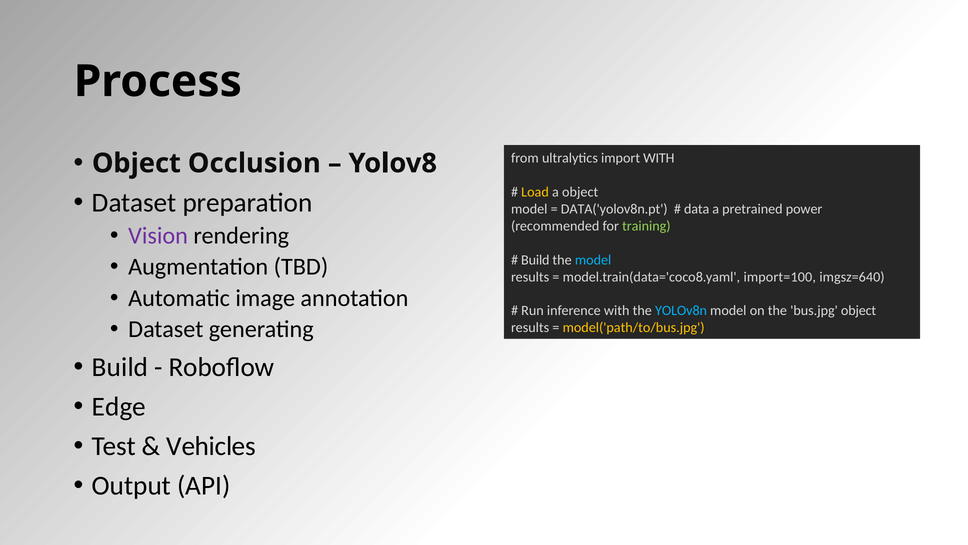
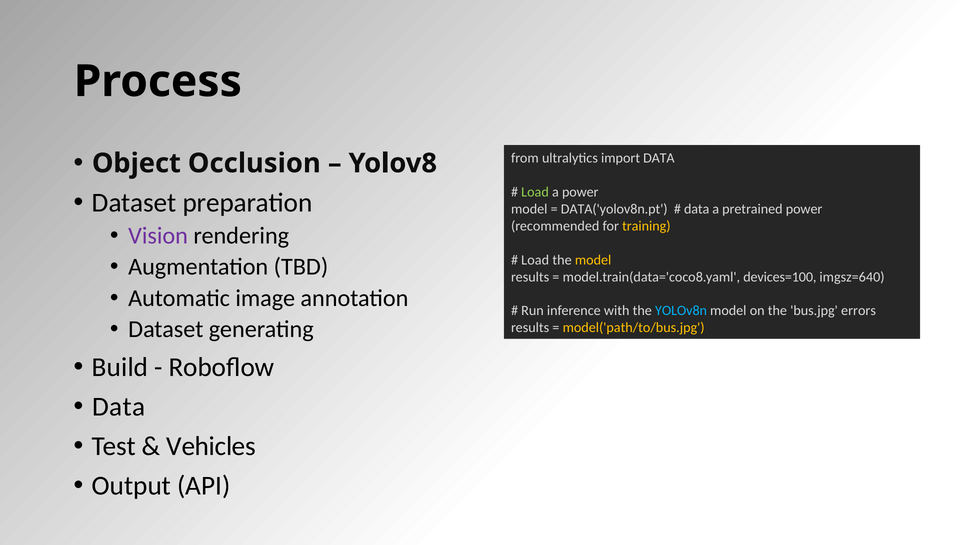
import WITH: WITH -> DATA
Load at (535, 192) colour: yellow -> light green
a object: object -> power
training colour: light green -> yellow
Build at (535, 260): Build -> Load
model at (593, 260) colour: light blue -> yellow
import=100: import=100 -> devices=100
bus.jpg object: object -> errors
Edge at (119, 406): Edge -> Data
